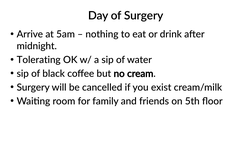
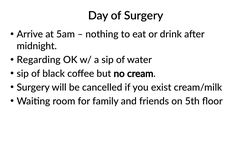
Tolerating: Tolerating -> Regarding
